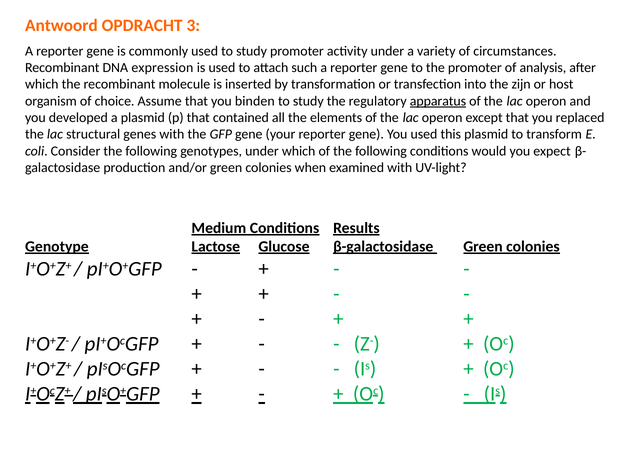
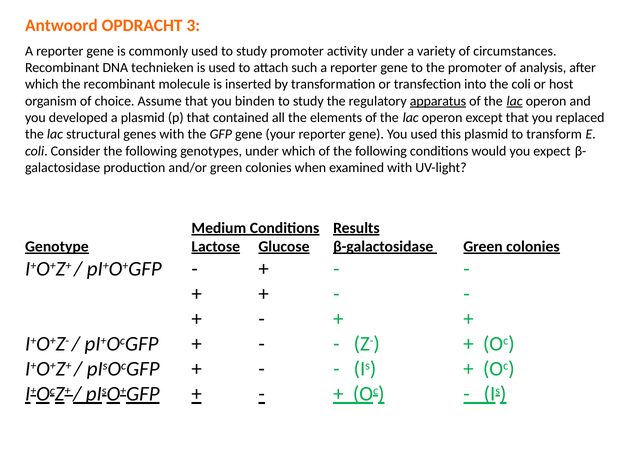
expression: expression -> technieken
the zijn: zijn -> coli
lac at (515, 101) underline: none -> present
